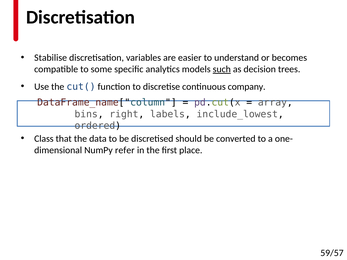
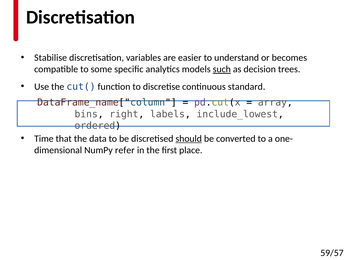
company: company -> standard
Class: Class -> Time
should underline: none -> present
